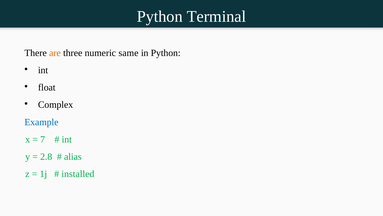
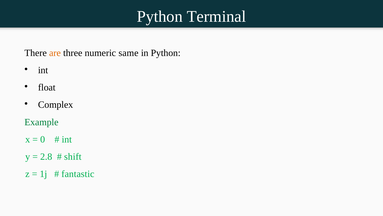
Example colour: blue -> green
7: 7 -> 0
alias: alias -> shift
installed: installed -> fantastic
